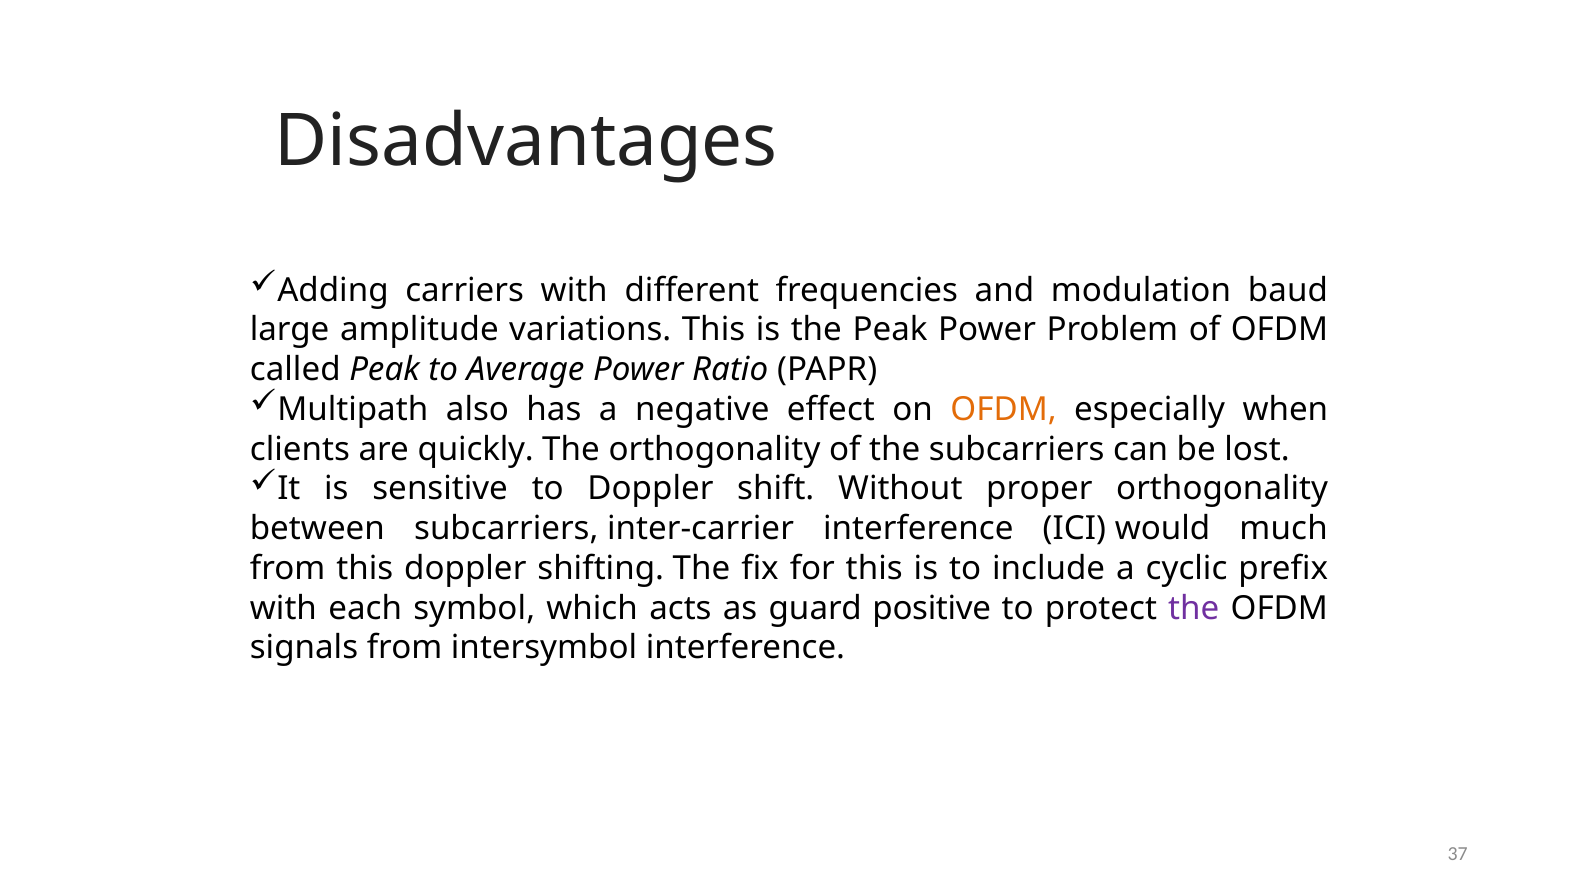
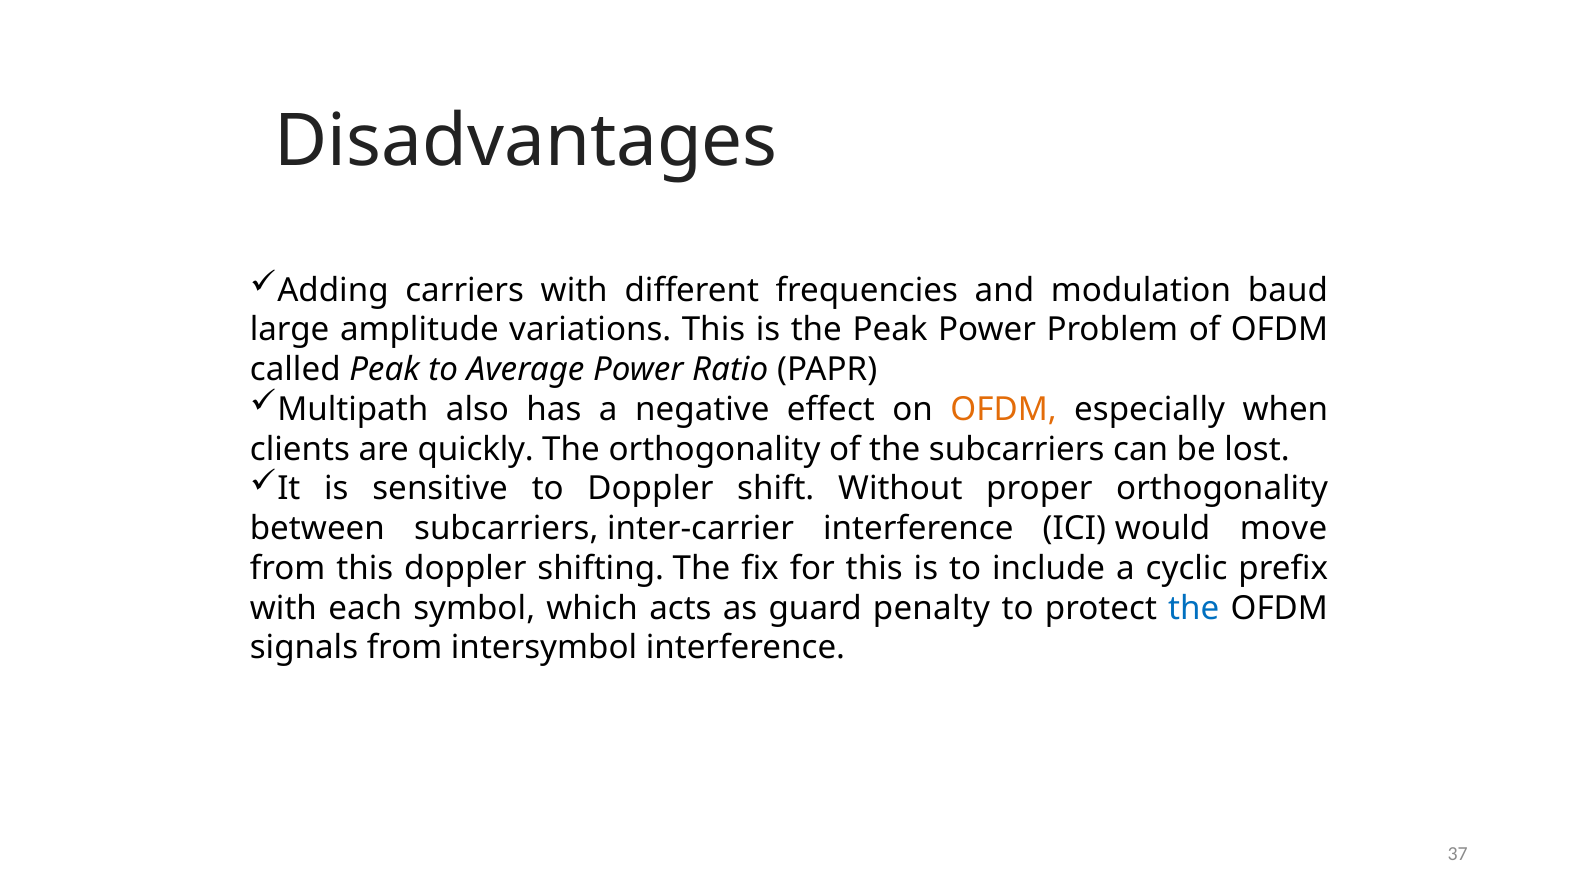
much: much -> move
positive: positive -> penalty
the at (1194, 608) colour: purple -> blue
